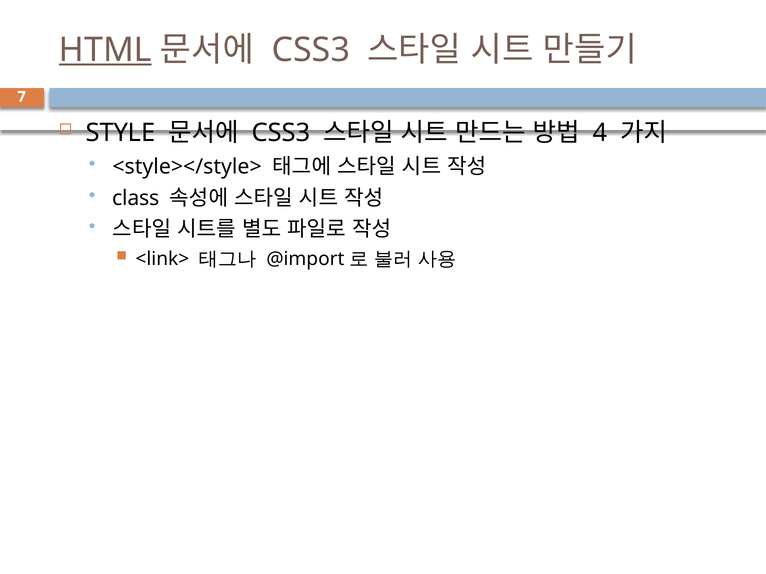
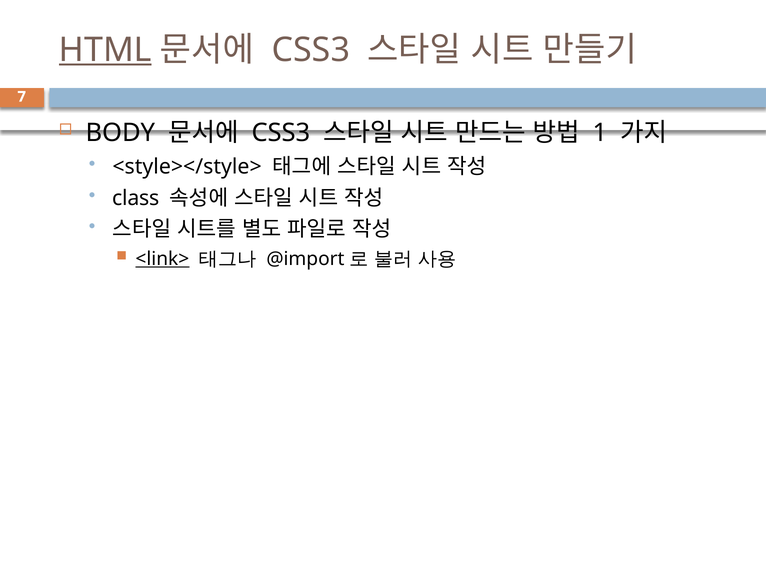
STYLE: STYLE -> BODY
4: 4 -> 1
<link> underline: none -> present
